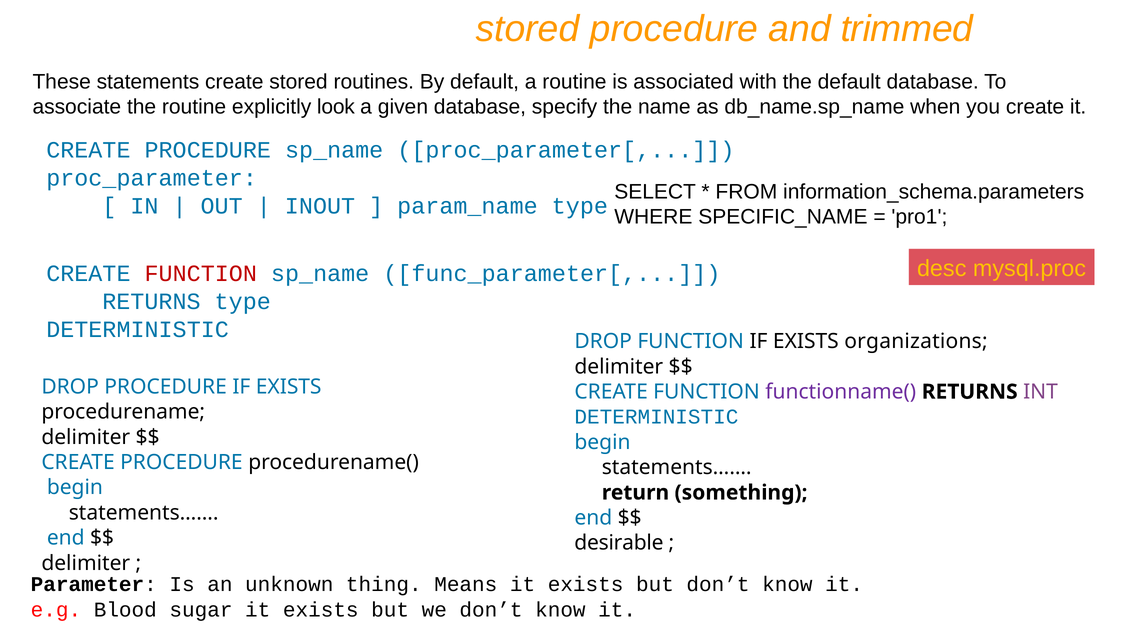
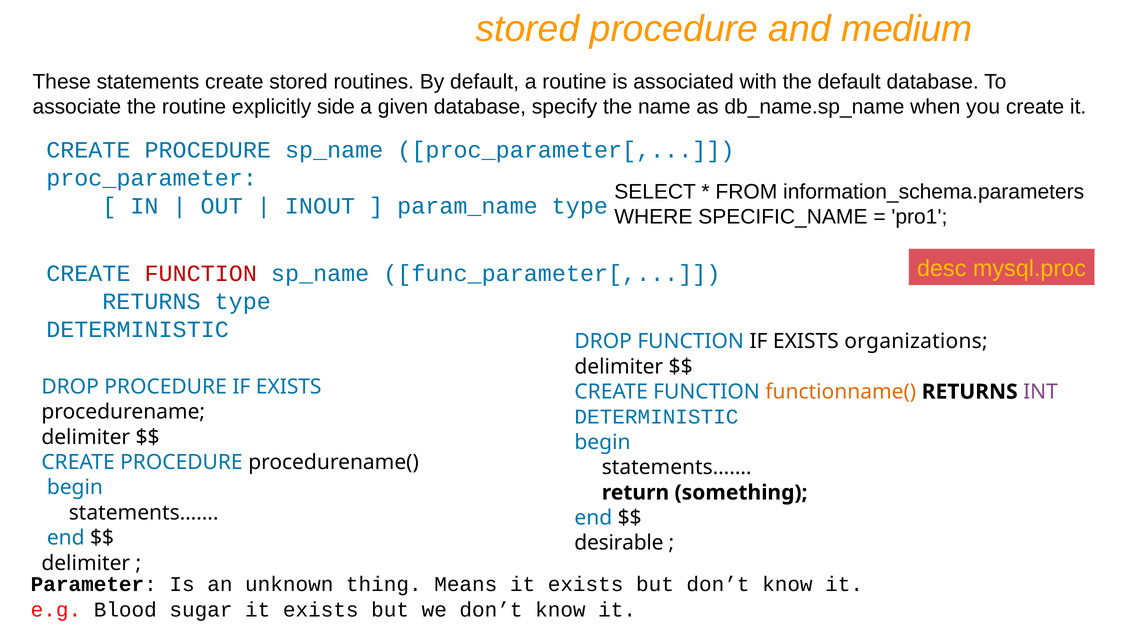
trimmed: trimmed -> medium
look: look -> side
functionname( colour: purple -> orange
